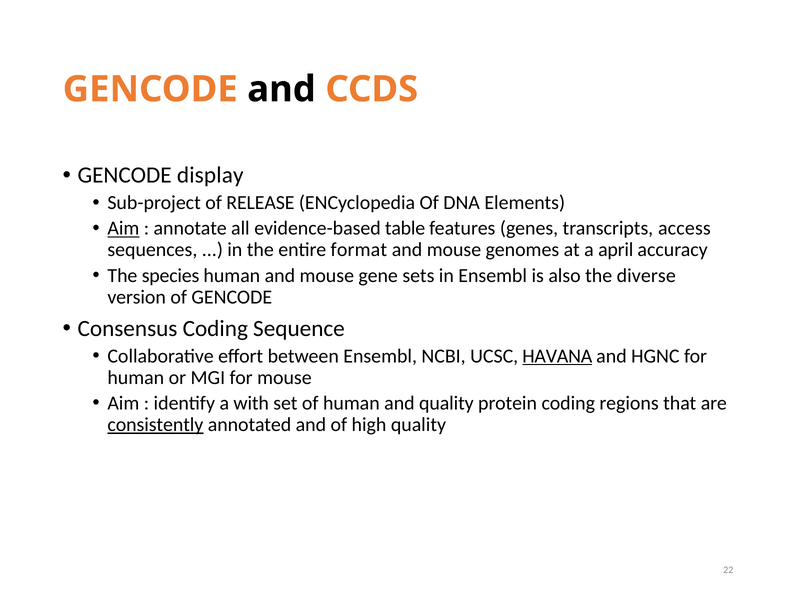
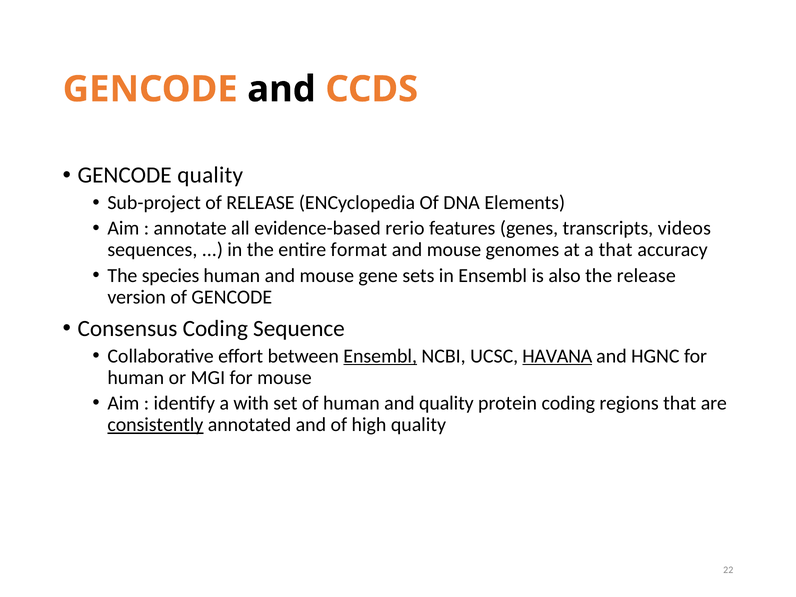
GENCODE display: display -> quality
Aim at (123, 228) underline: present -> none
table: table -> rerio
access: access -> videos
a april: april -> that
the diverse: diverse -> release
Ensembl at (380, 356) underline: none -> present
